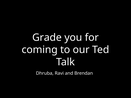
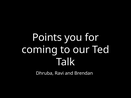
Grade: Grade -> Points
